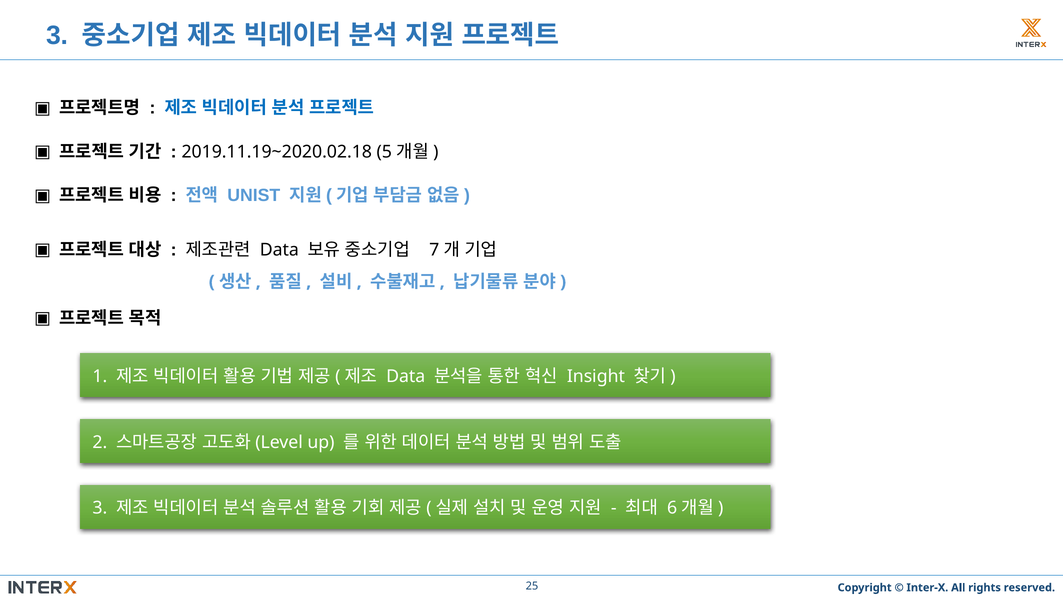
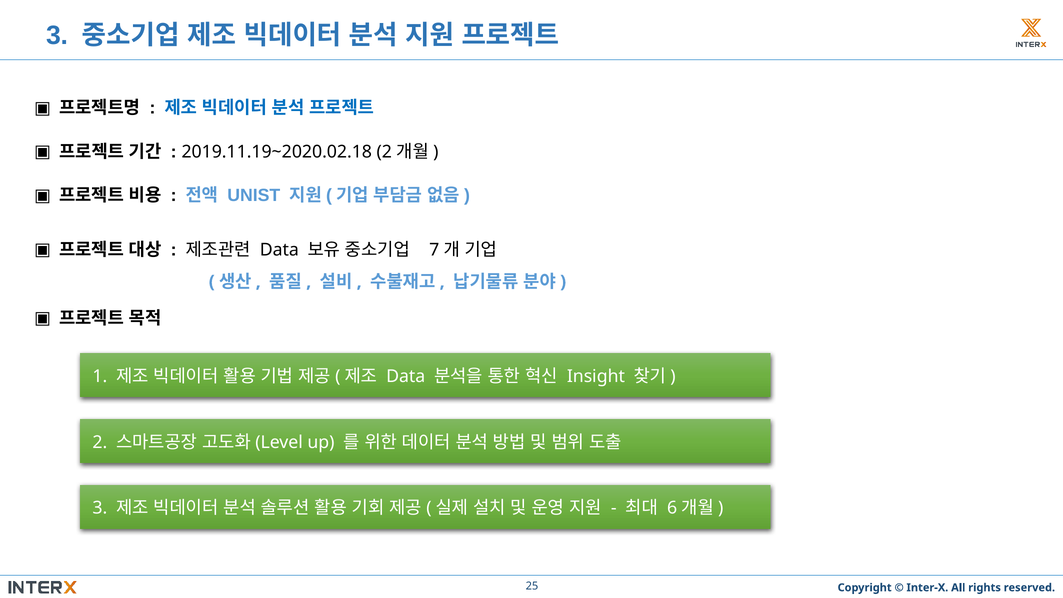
2019.11.19~2020.02.18 5: 5 -> 2
